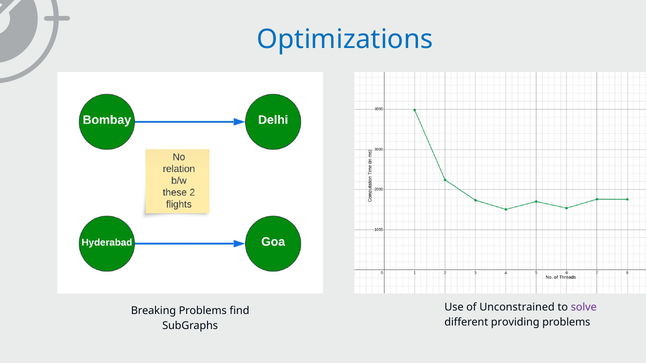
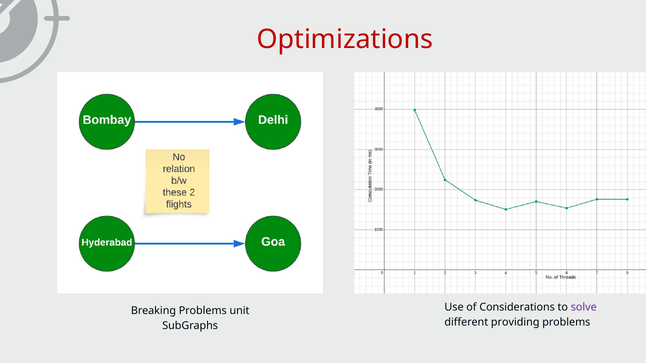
Optimizations colour: blue -> red
Unconstrained: Unconstrained -> Considerations
find: find -> unit
